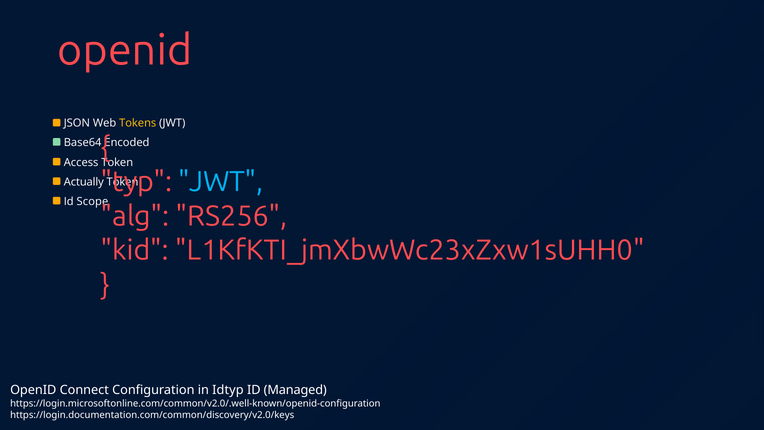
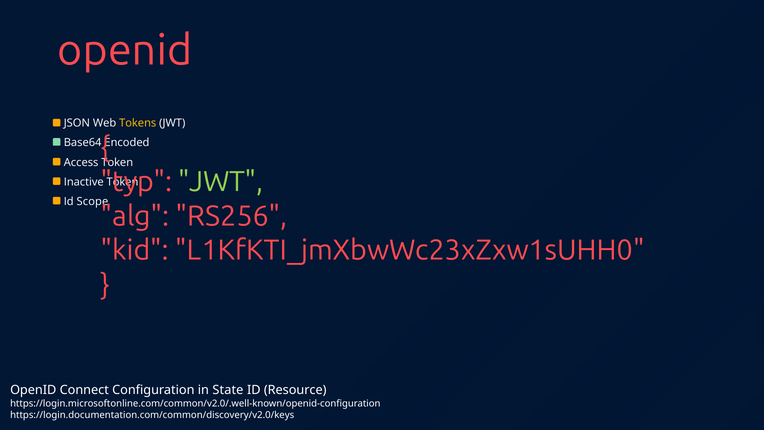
JWT at (221, 182) colour: light blue -> light green
Actually: Actually -> Inactive
Idtyp: Idtyp -> State
Managed: Managed -> Resource
